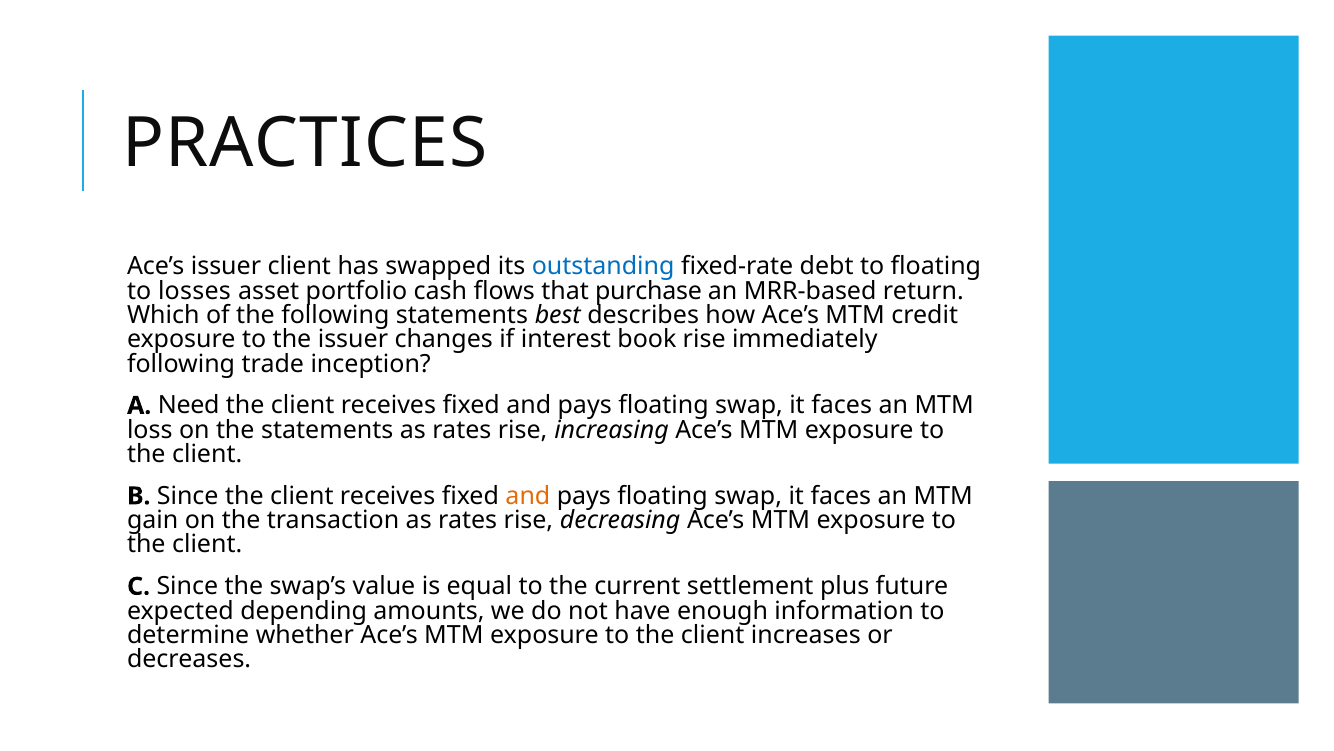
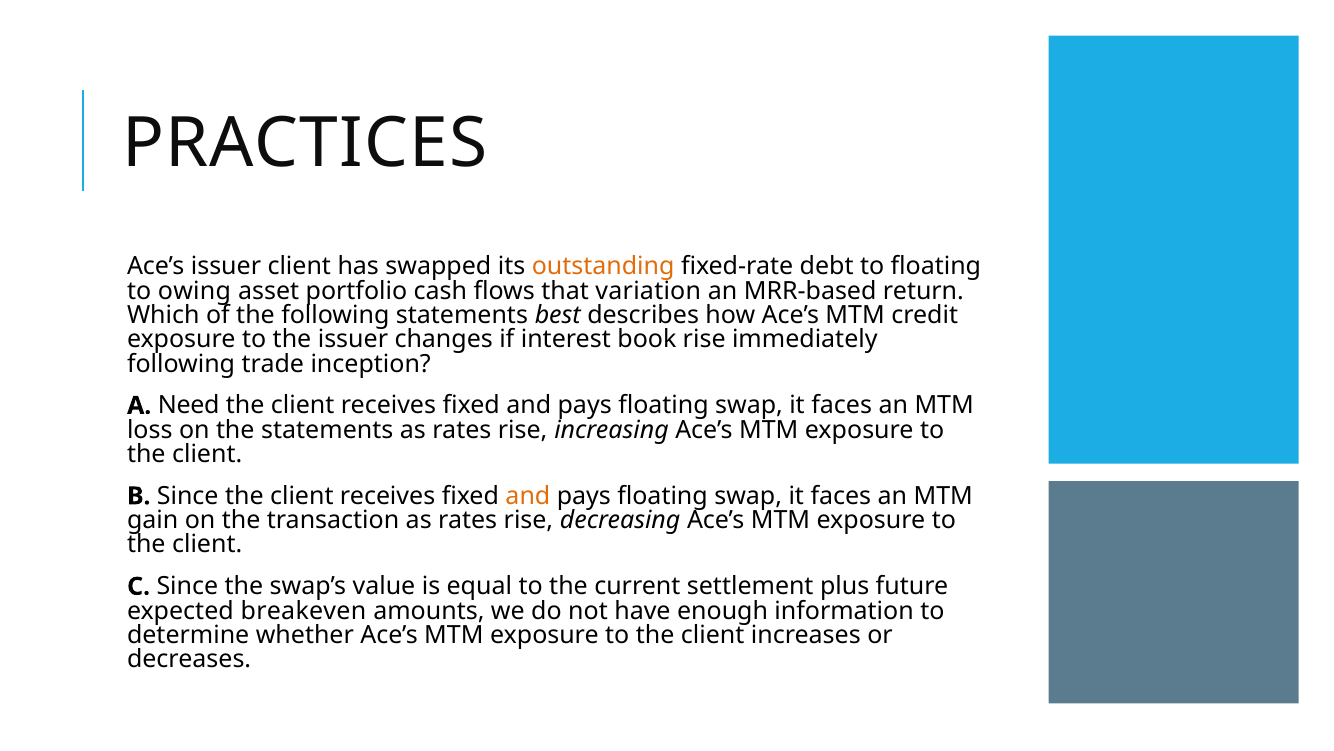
outstanding colour: blue -> orange
losses: losses -> owing
purchase: purchase -> variation
depending: depending -> breakeven
